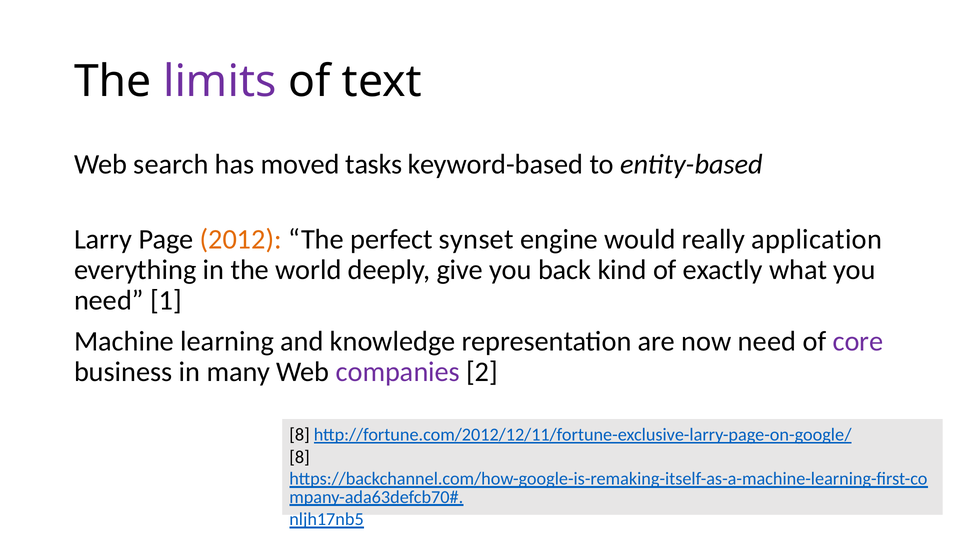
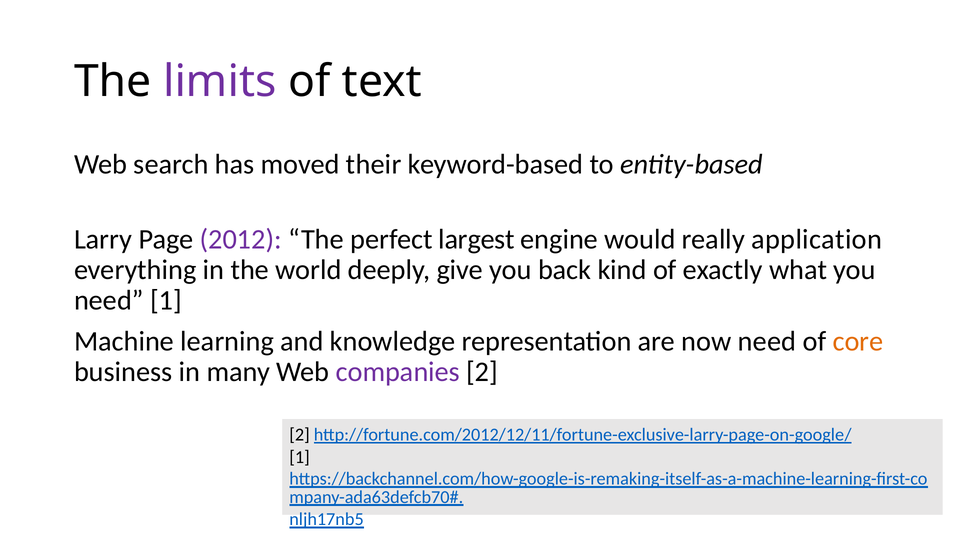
tasks: tasks -> their
2012 colour: orange -> purple
synset: synset -> largest
core colour: purple -> orange
8 at (300, 435): 8 -> 2
8 at (300, 457): 8 -> 1
